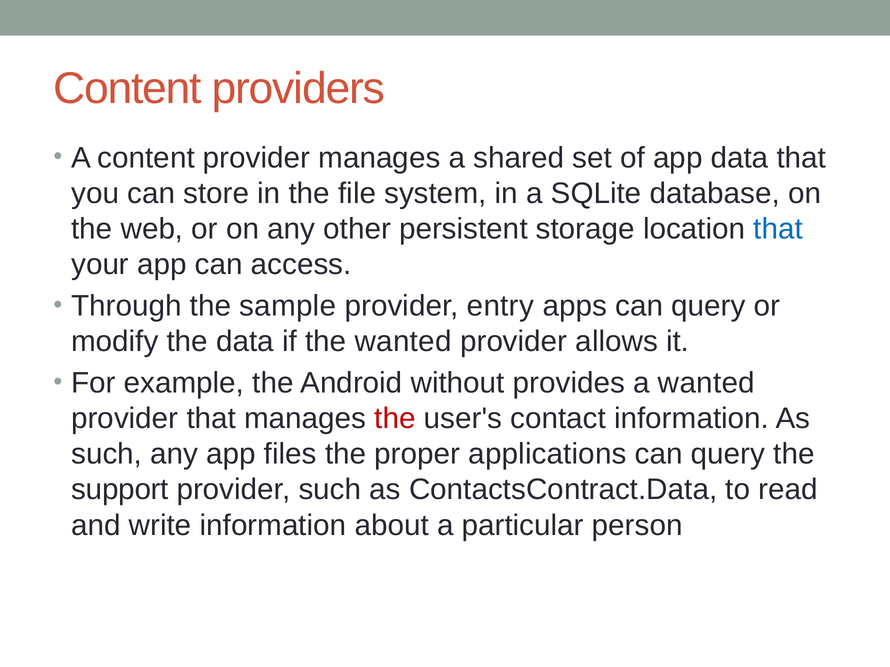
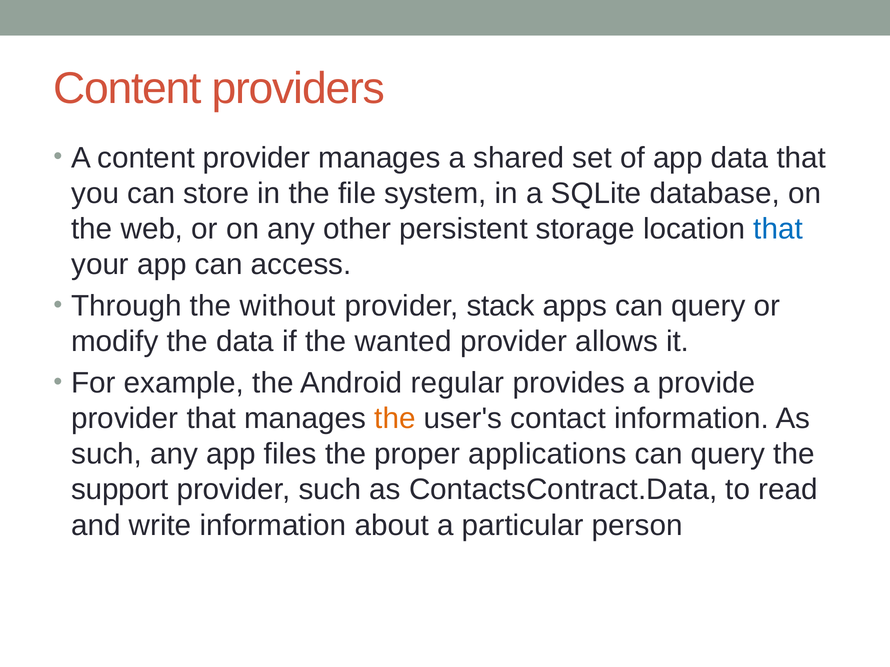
sample: sample -> without
entry: entry -> stack
without: without -> regular
a wanted: wanted -> provide
the at (395, 419) colour: red -> orange
